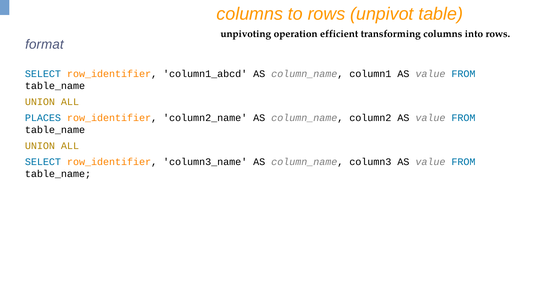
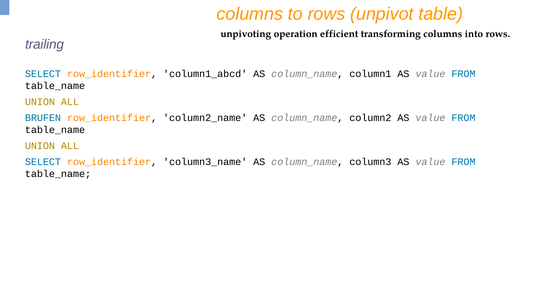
format: format -> trailing
PLACES: PLACES -> BRUFEN
